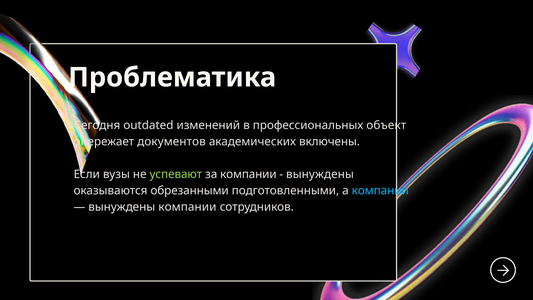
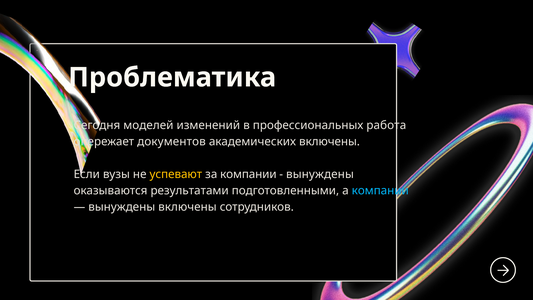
outdated: outdated -> моделей
объект: объект -> работа
успевают colour: light green -> yellow
обрезанными: обрезанными -> результатами
вынуждены компании: компании -> включены
